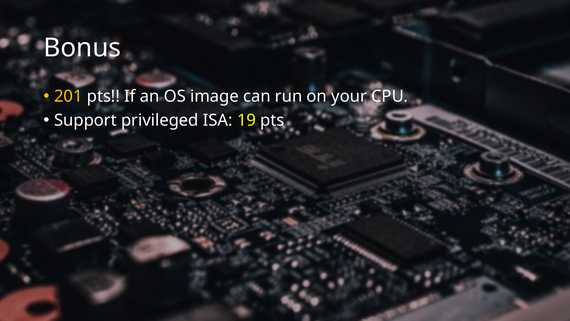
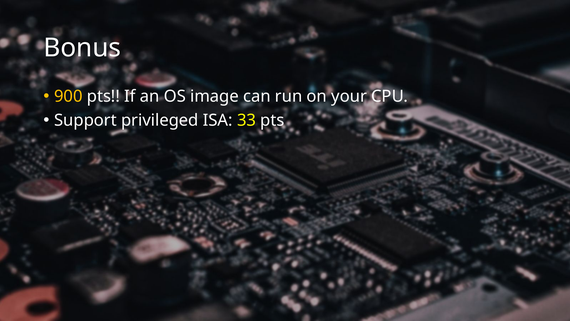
201: 201 -> 900
19: 19 -> 33
